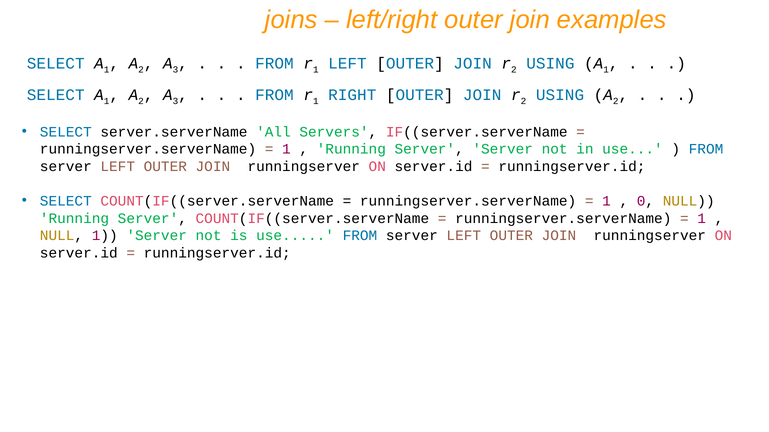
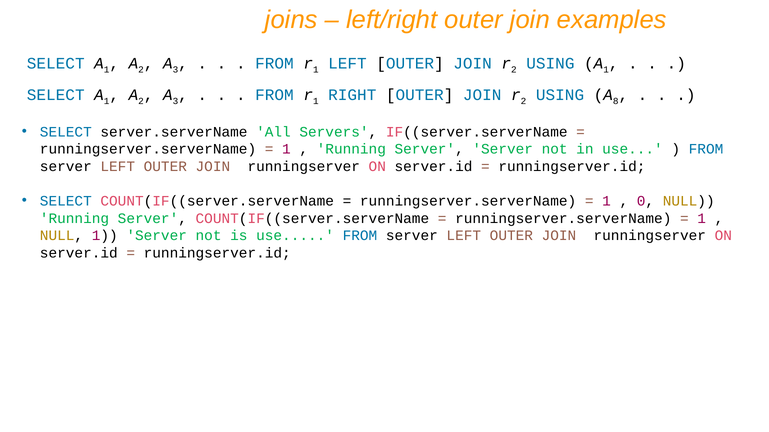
2 at (616, 101): 2 -> 8
